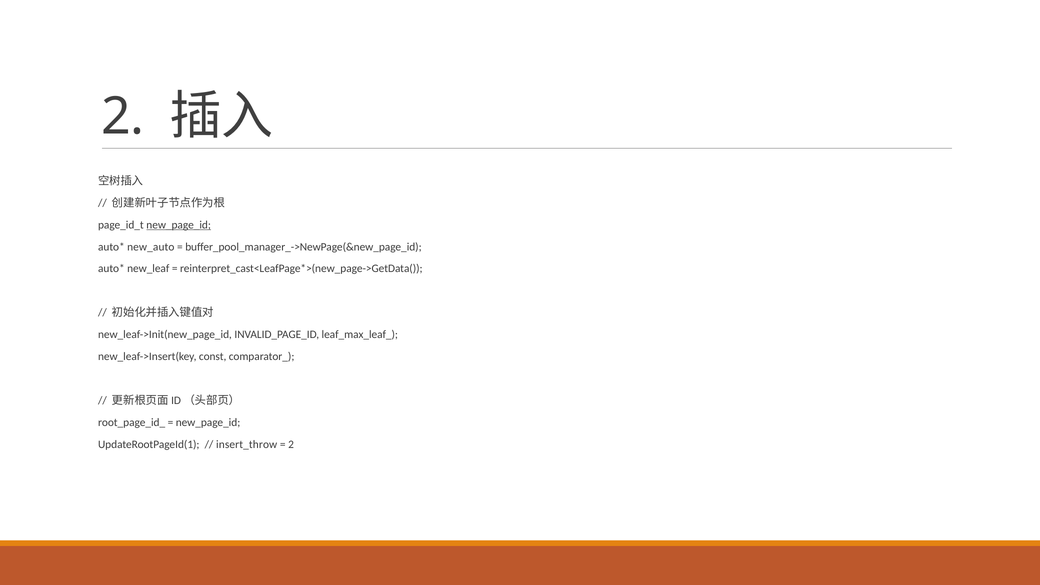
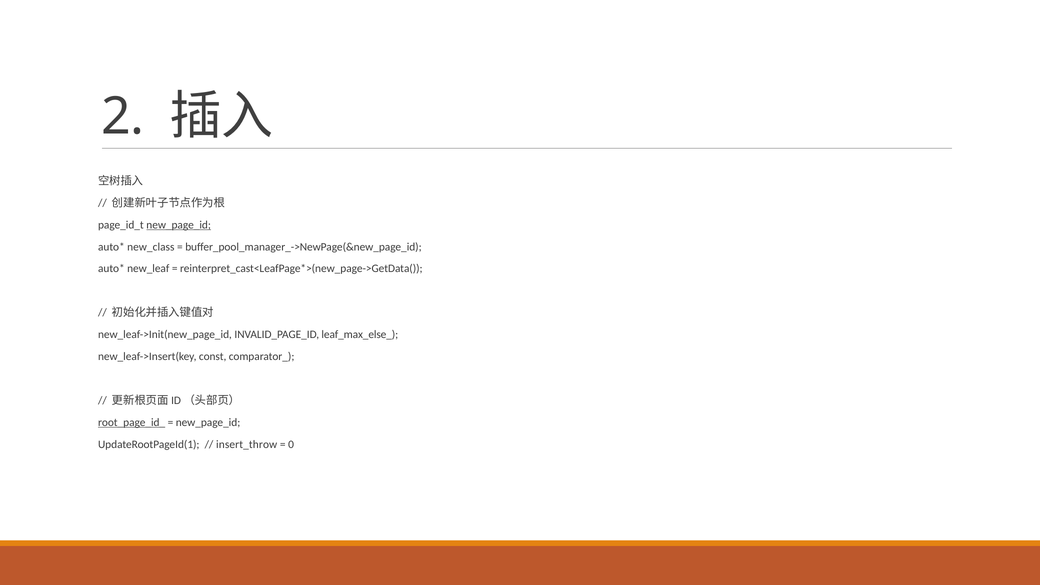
new_auto: new_auto -> new_class
leaf_max_leaf_: leaf_max_leaf_ -> leaf_max_else_
root_page_id_ underline: none -> present
2 at (291, 444): 2 -> 0
